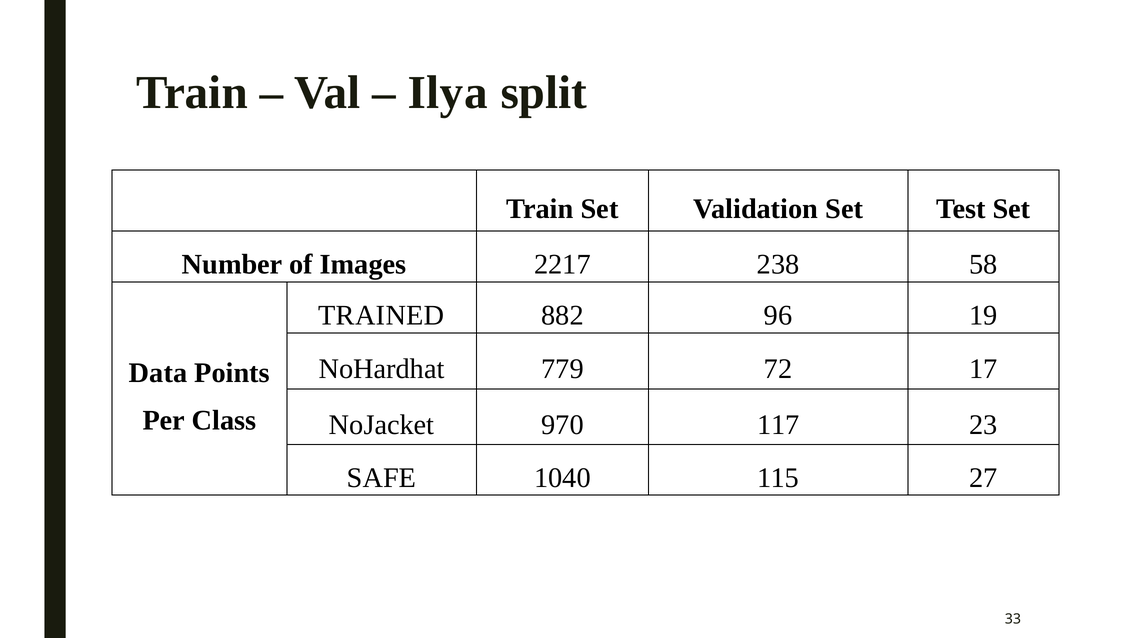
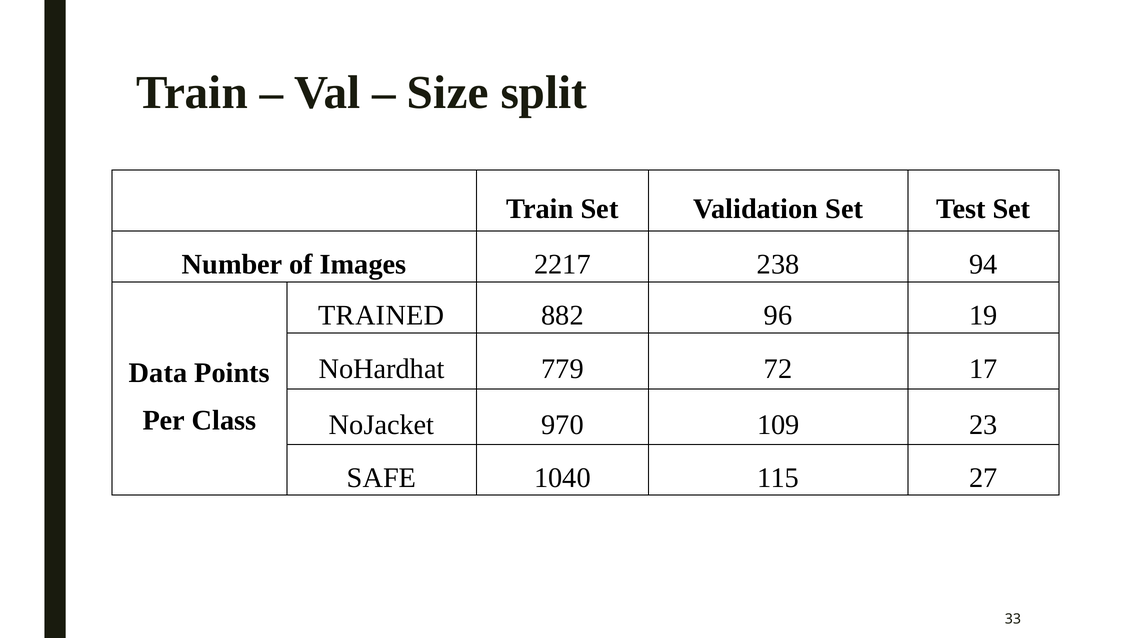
Ilya: Ilya -> Size
58: 58 -> 94
117: 117 -> 109
